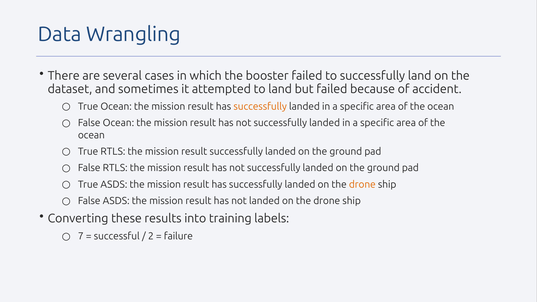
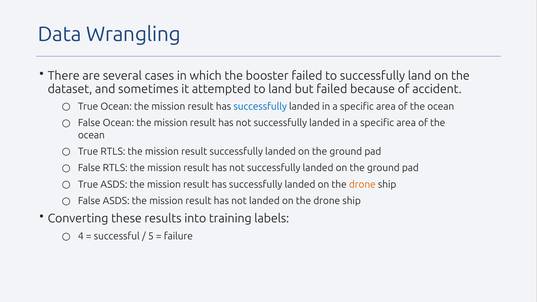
successfully at (260, 106) colour: orange -> blue
7: 7 -> 4
2: 2 -> 5
